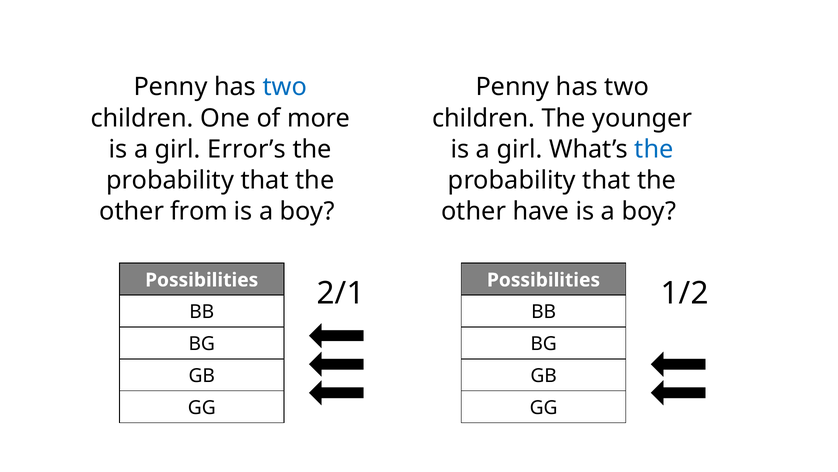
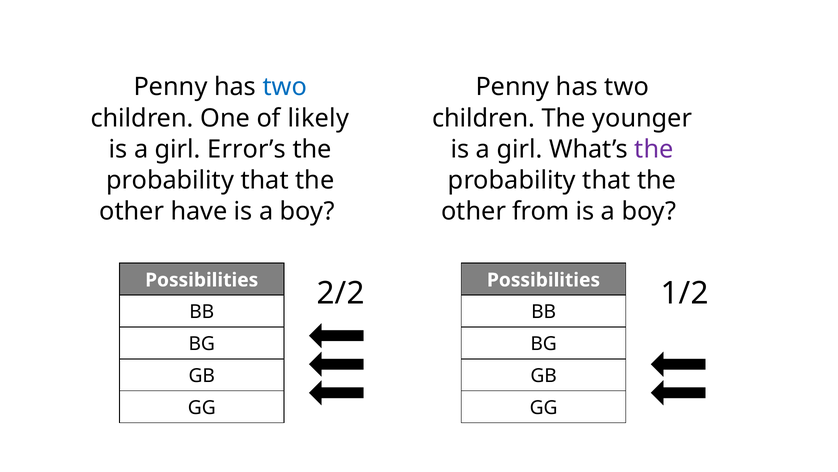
more: more -> likely
the at (654, 149) colour: blue -> purple
from: from -> have
have: have -> from
2/1: 2/1 -> 2/2
